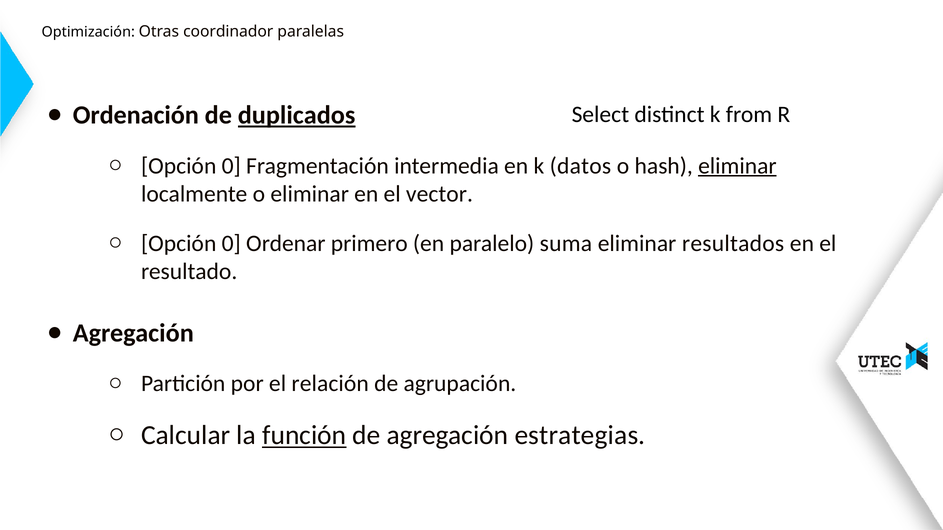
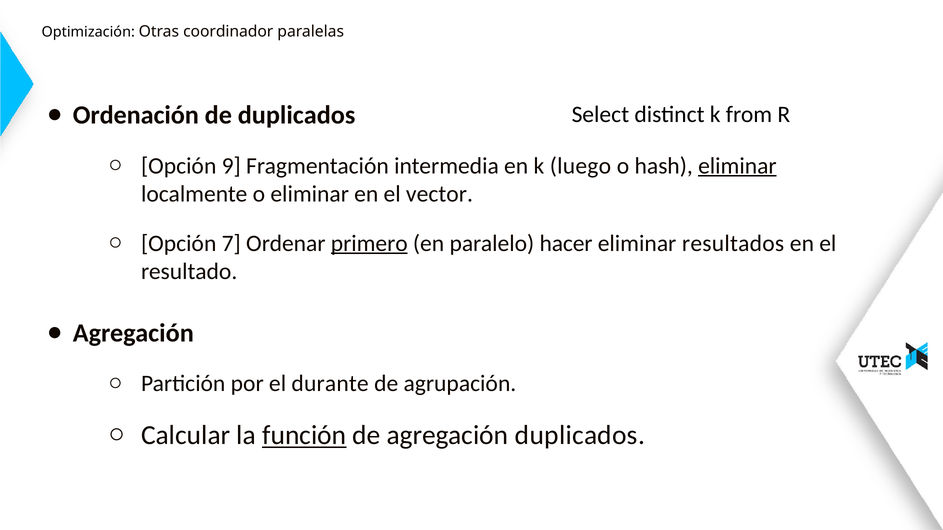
duplicados at (297, 115) underline: present -> none
0 at (231, 166): 0 -> 9
datos: datos -> luego
0 at (231, 243): 0 -> 7
primero underline: none -> present
suma: suma -> hacer
relación: relación -> durante
agregación estrategias: estrategias -> duplicados
